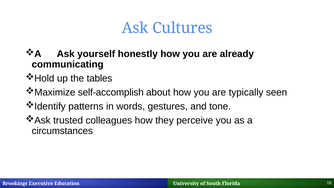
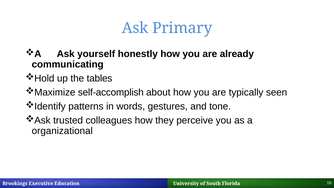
Cultures: Cultures -> Primary
circumstances: circumstances -> organizational
